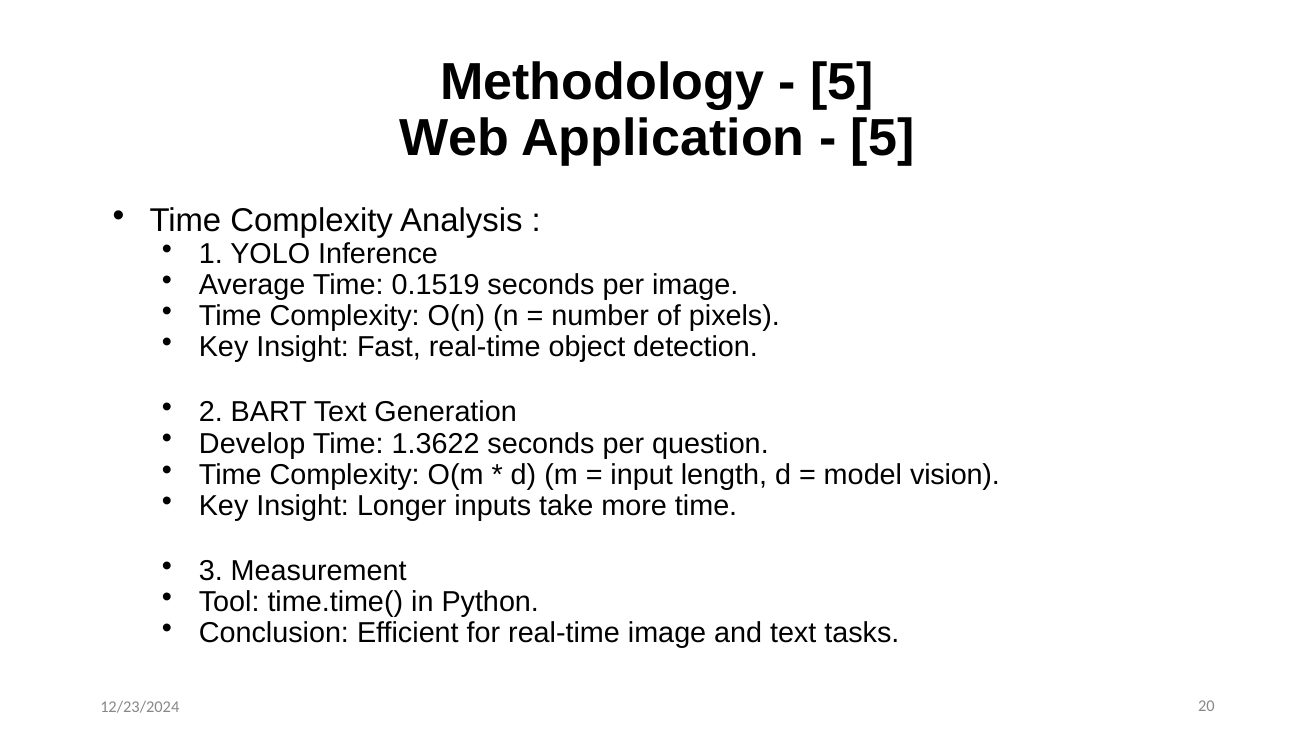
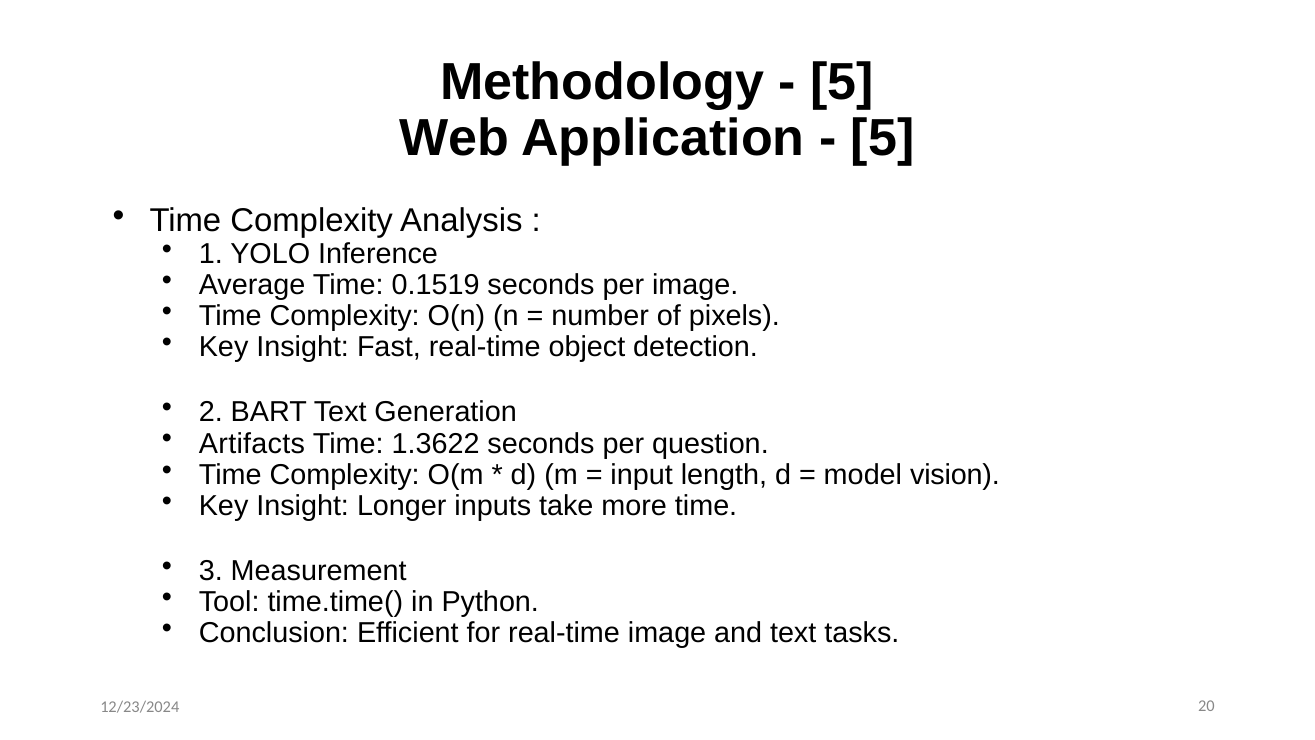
Develop: Develop -> Artifacts
